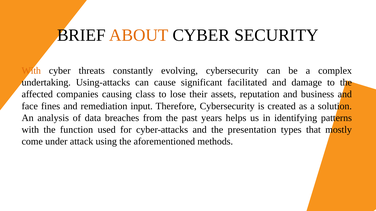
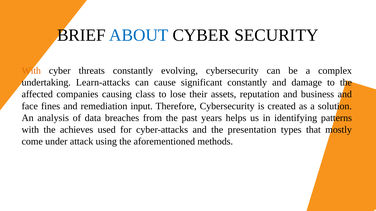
ABOUT colour: orange -> blue
Using-attacks: Using-attacks -> Learn-attacks
significant facilitated: facilitated -> constantly
function: function -> achieves
